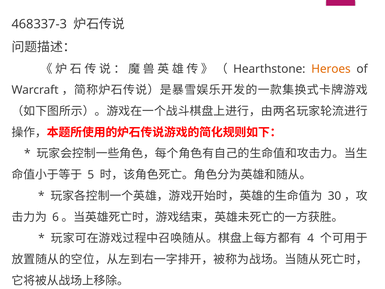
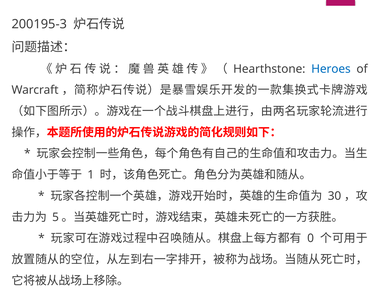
468337-3: 468337-3 -> 200195-3
Heroes colour: orange -> blue
5: 5 -> 1
6: 6 -> 5
4: 4 -> 0
